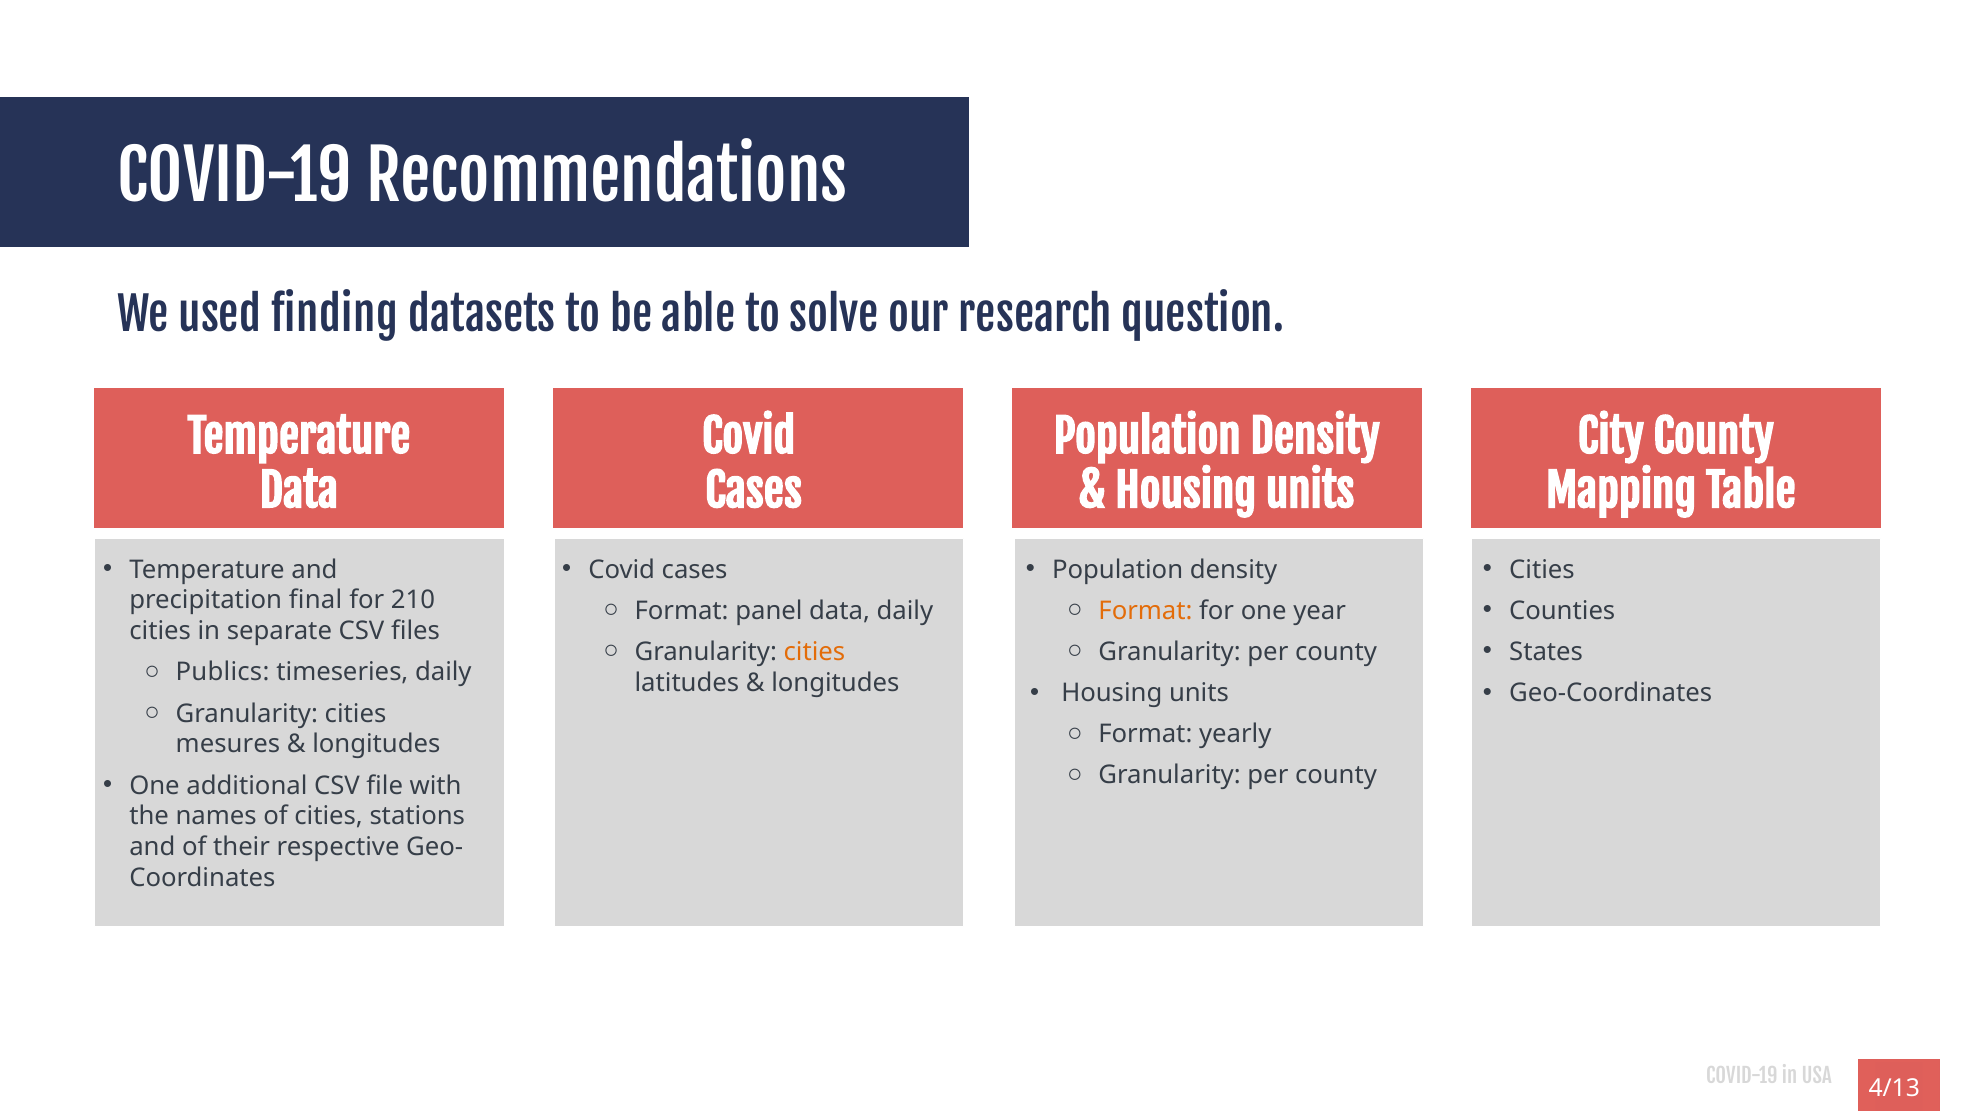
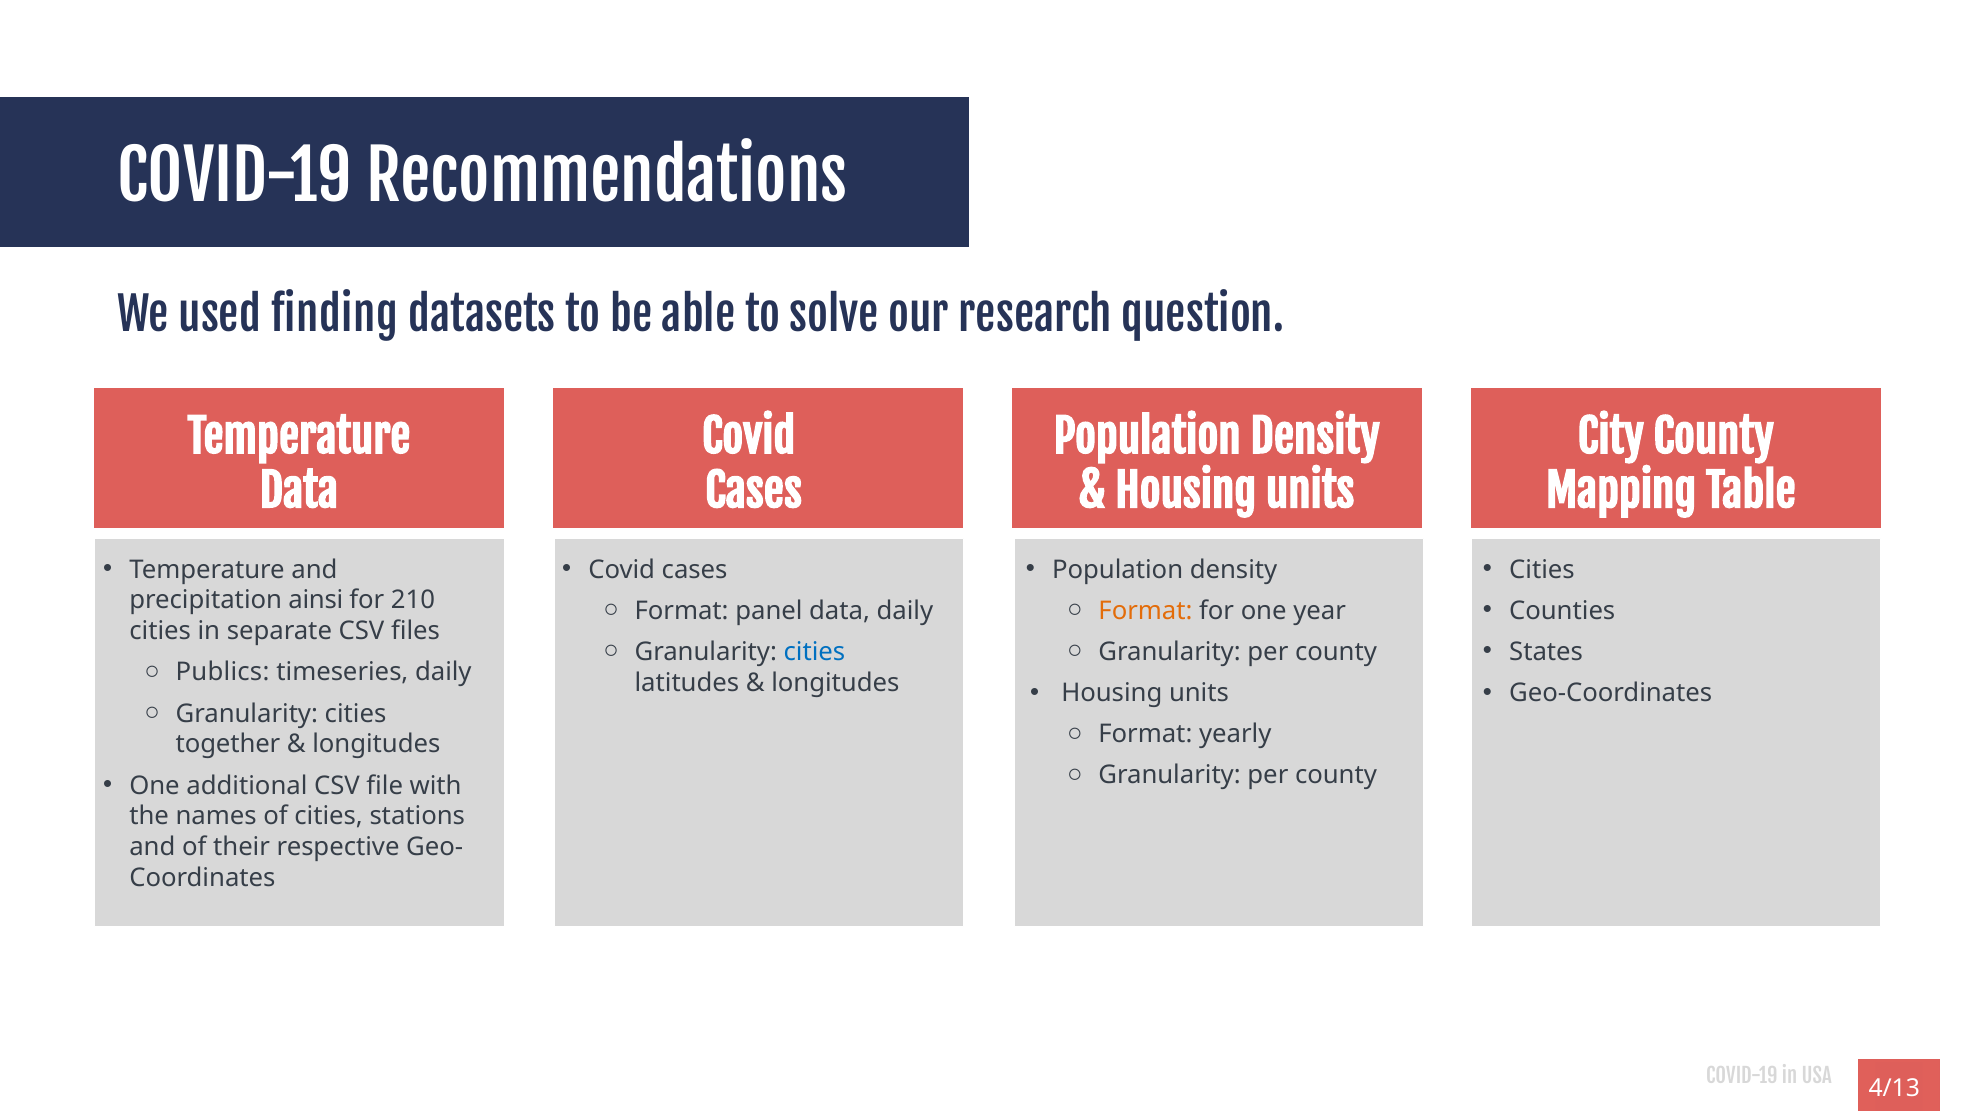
final: final -> ainsi
cities at (814, 652) colour: orange -> blue
mesures: mesures -> together
